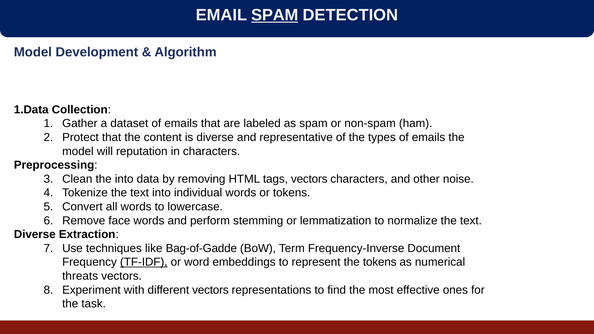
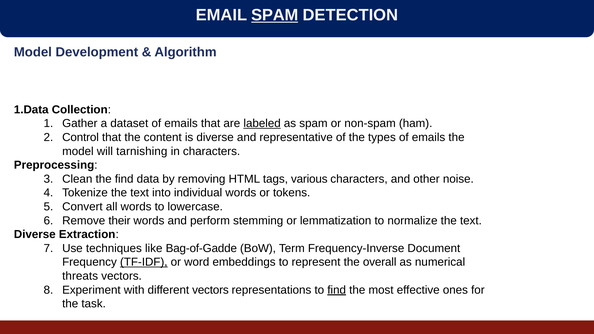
labeled underline: none -> present
Protect: Protect -> Control
reputation: reputation -> tarnishing
the into: into -> find
tags vectors: vectors -> various
Remove face: face -> their
the tokens: tokens -> overall
find at (337, 290) underline: none -> present
